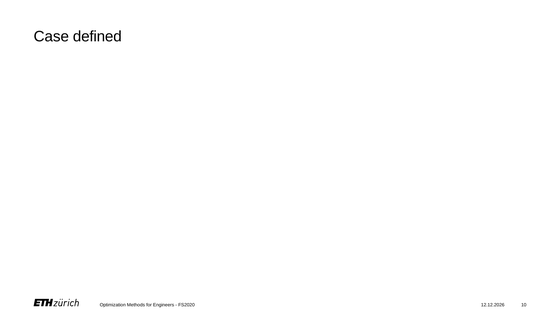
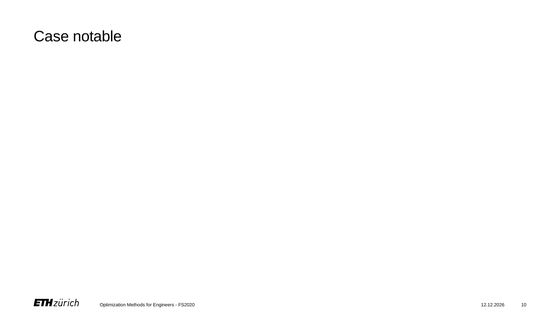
defined: defined -> notable
